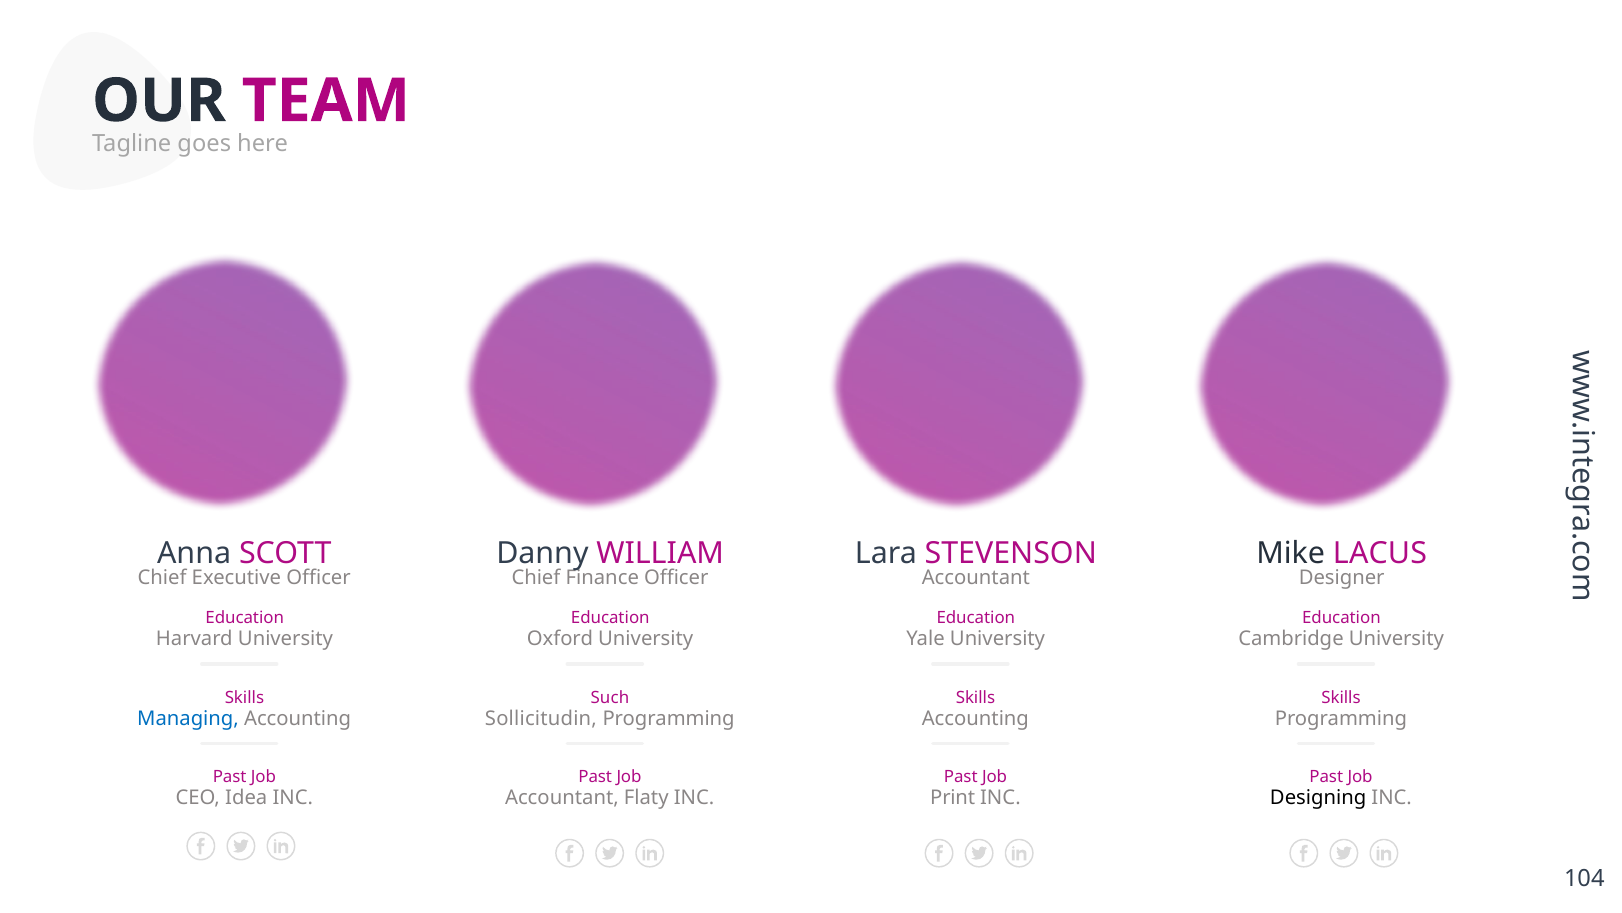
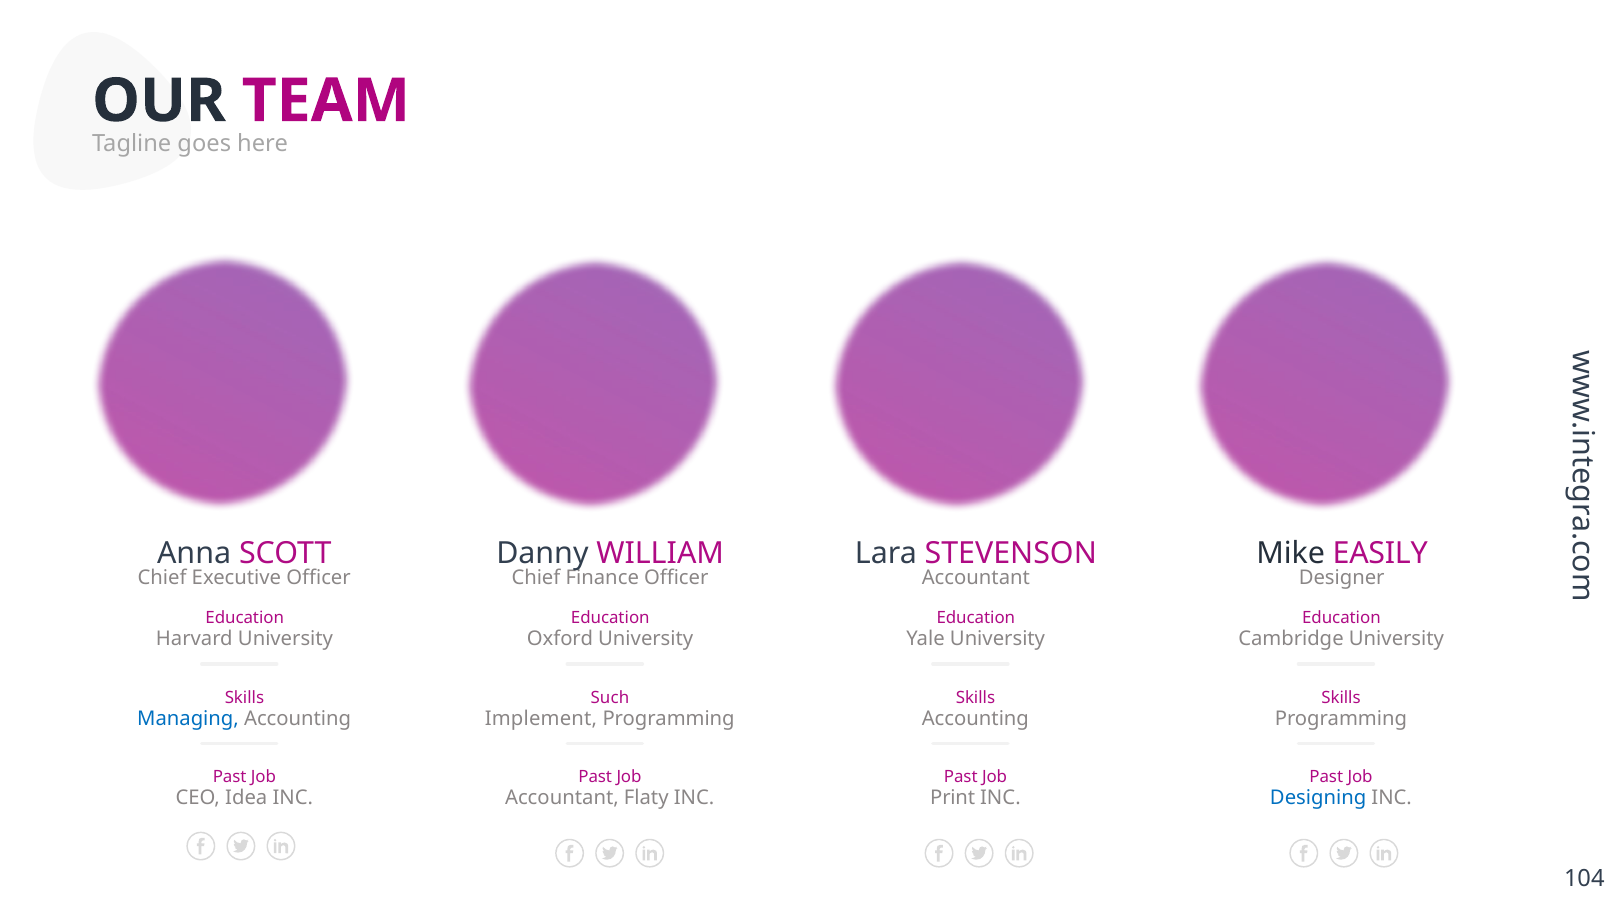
LACUS: LACUS -> EASILY
Sollicitudin: Sollicitudin -> Implement
Designing colour: black -> blue
